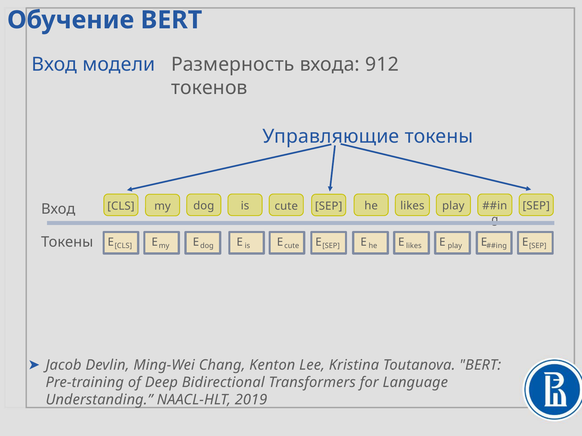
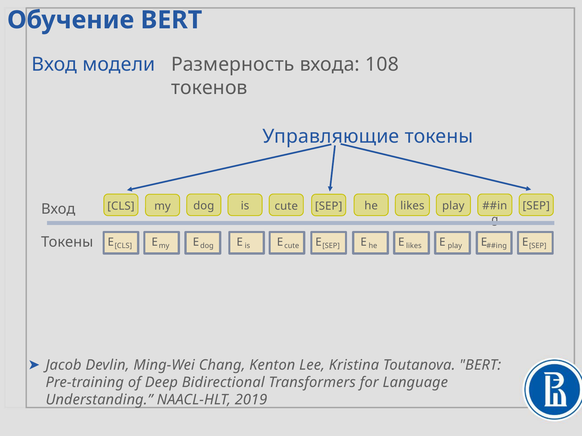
912: 912 -> 108
